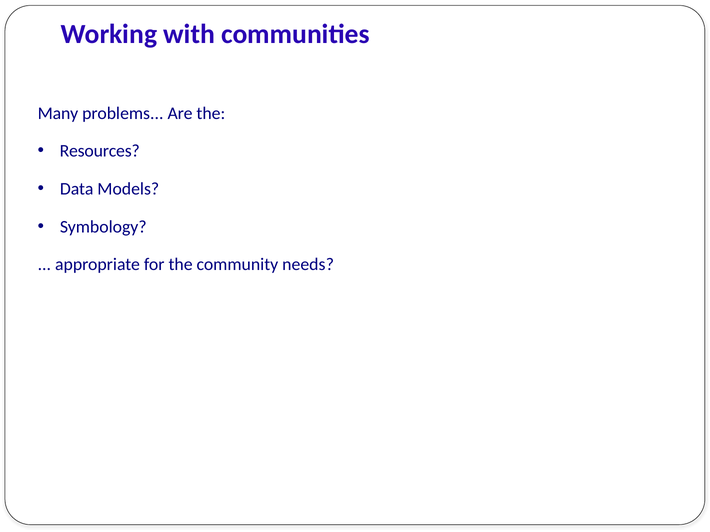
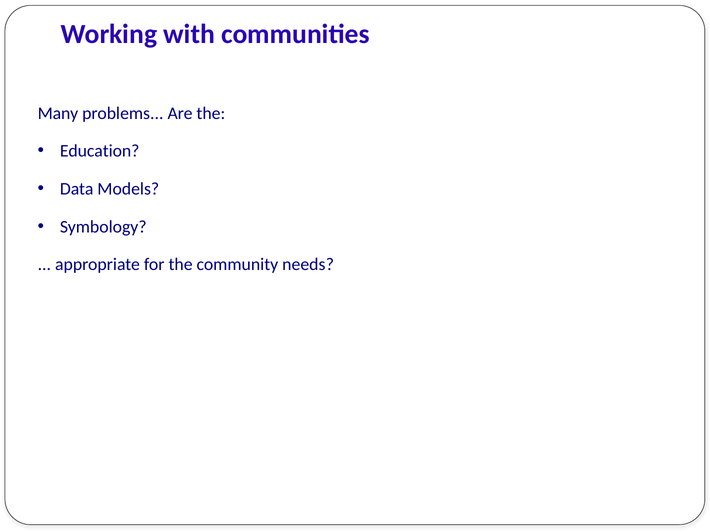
Resources: Resources -> Education
